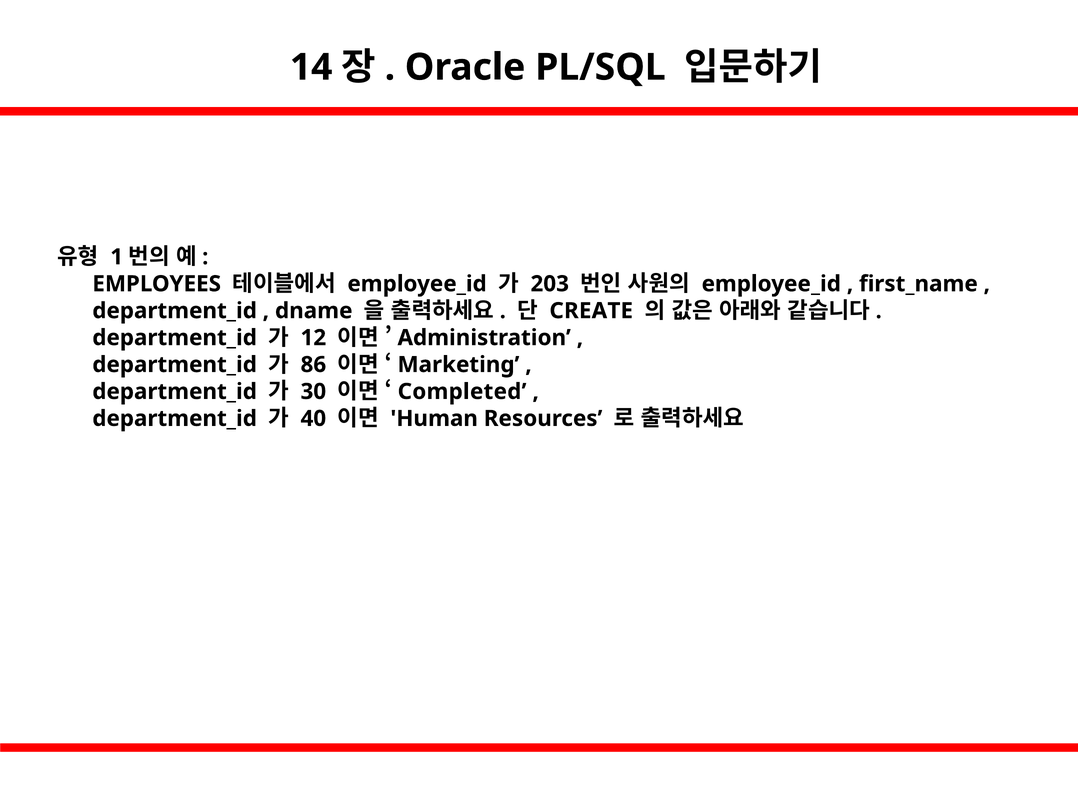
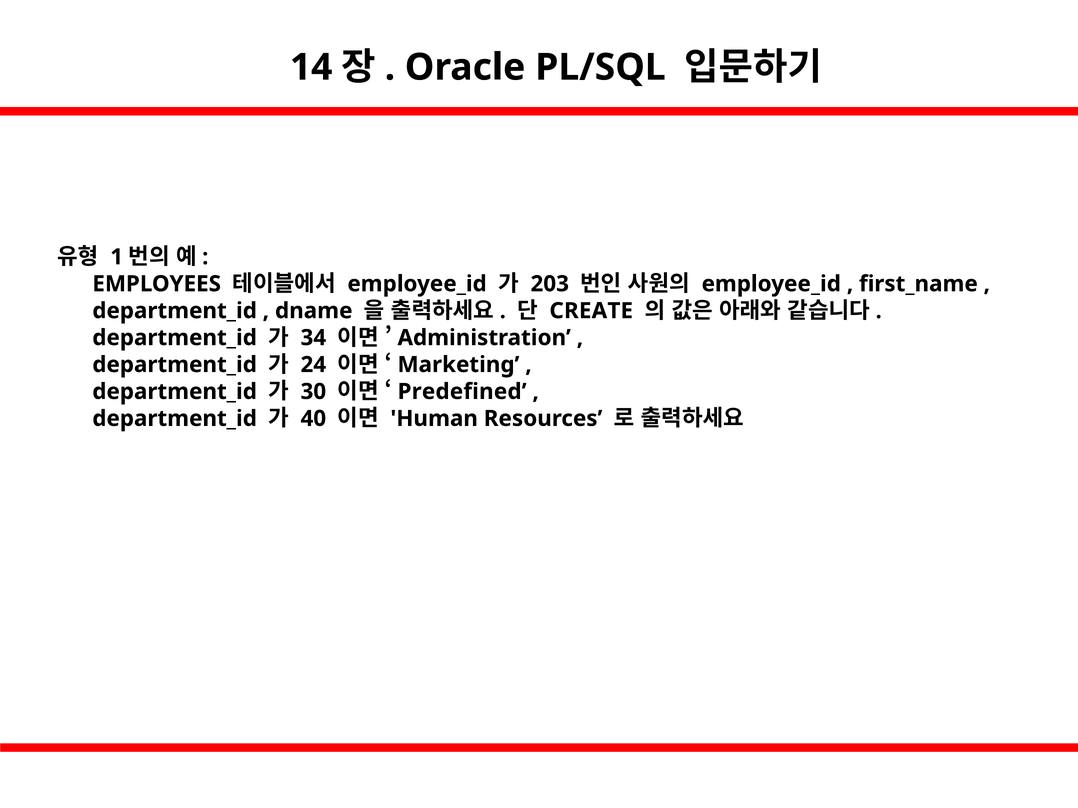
12: 12 -> 34
86: 86 -> 24
Completed: Completed -> Predefined
